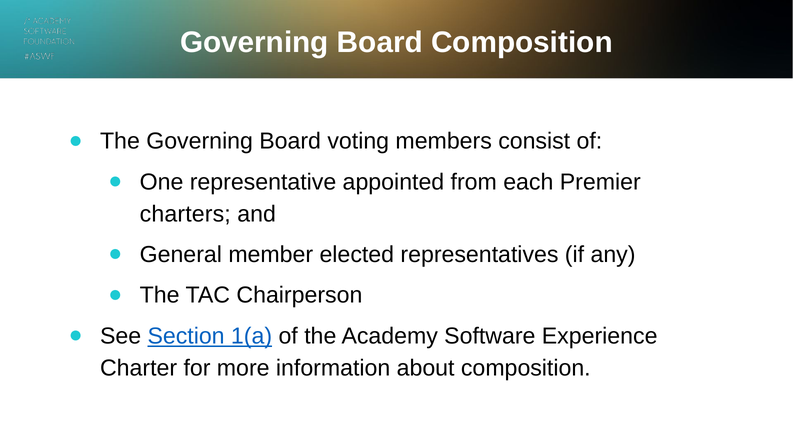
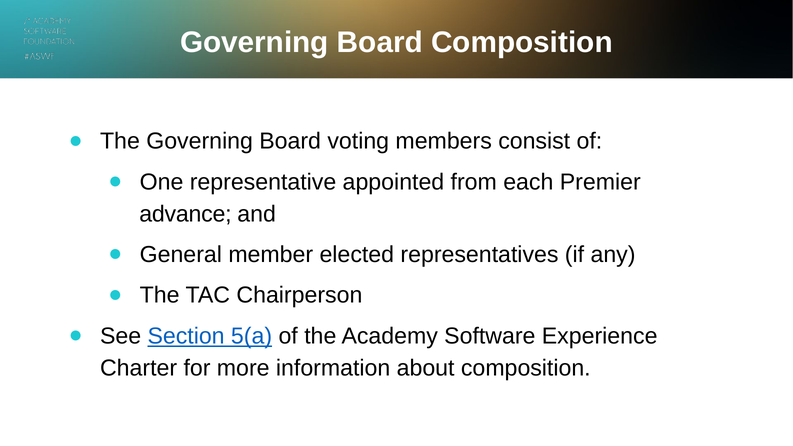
charters: charters -> advance
1(a: 1(a -> 5(a
